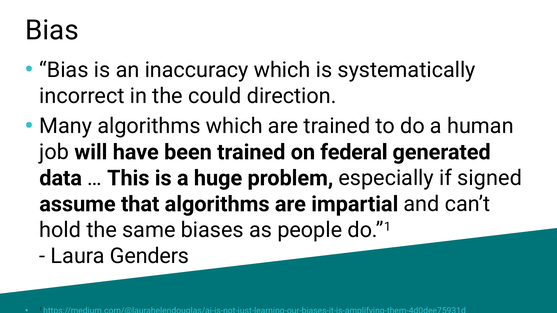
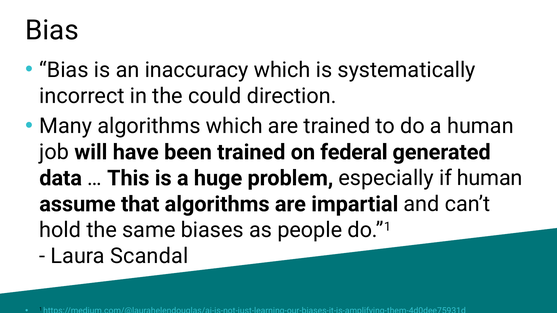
if signed: signed -> human
Genders: Genders -> Scandal
